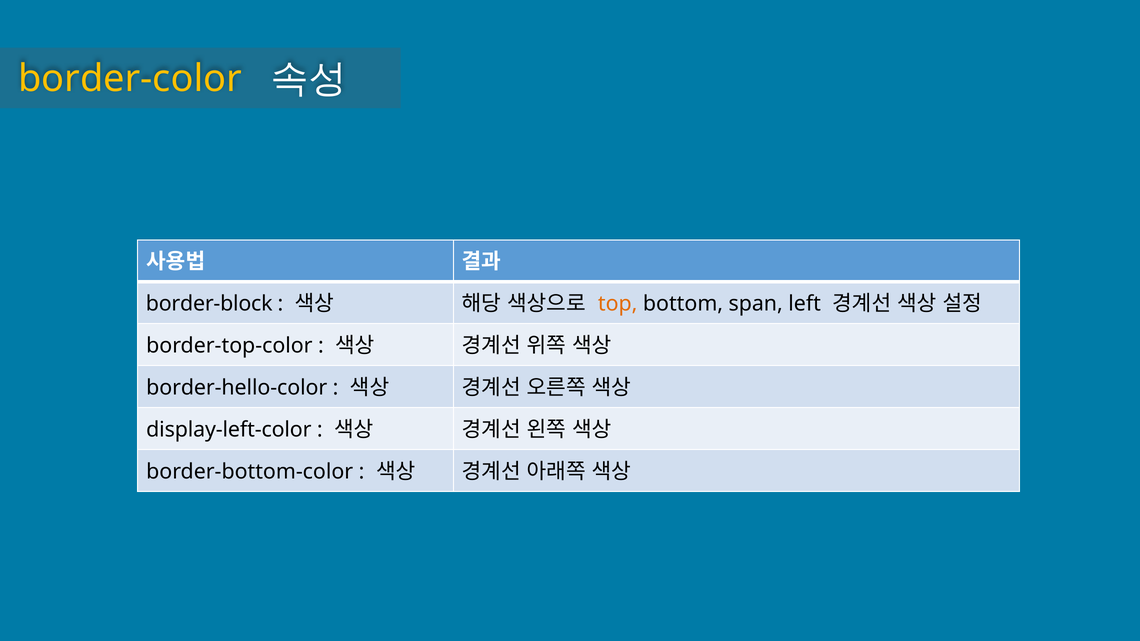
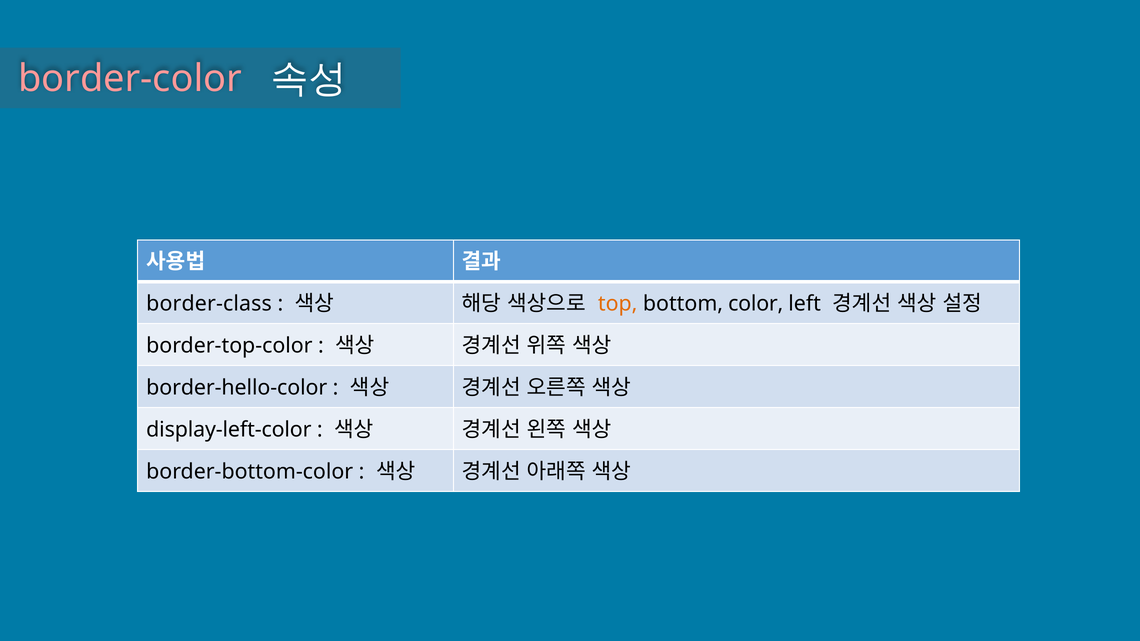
border-color colour: yellow -> pink
border-block: border-block -> border-class
span: span -> color
